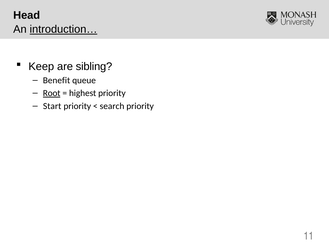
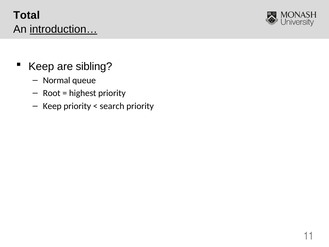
Head: Head -> Total
Benefit: Benefit -> Normal
Root underline: present -> none
Start at (52, 106): Start -> Keep
